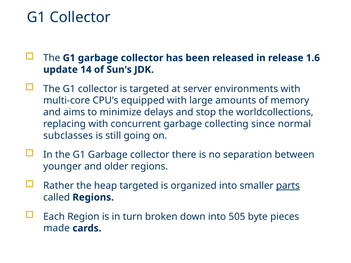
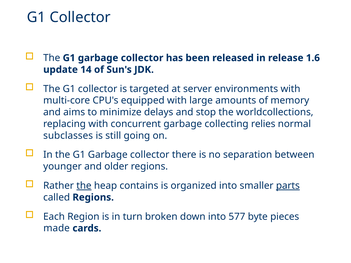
since: since -> relies
the at (84, 186) underline: none -> present
heap targeted: targeted -> contains
505: 505 -> 577
